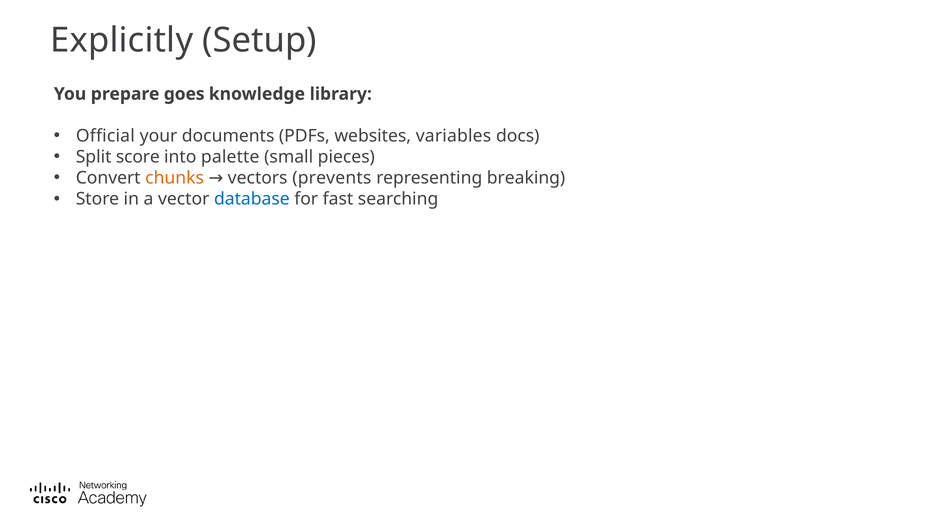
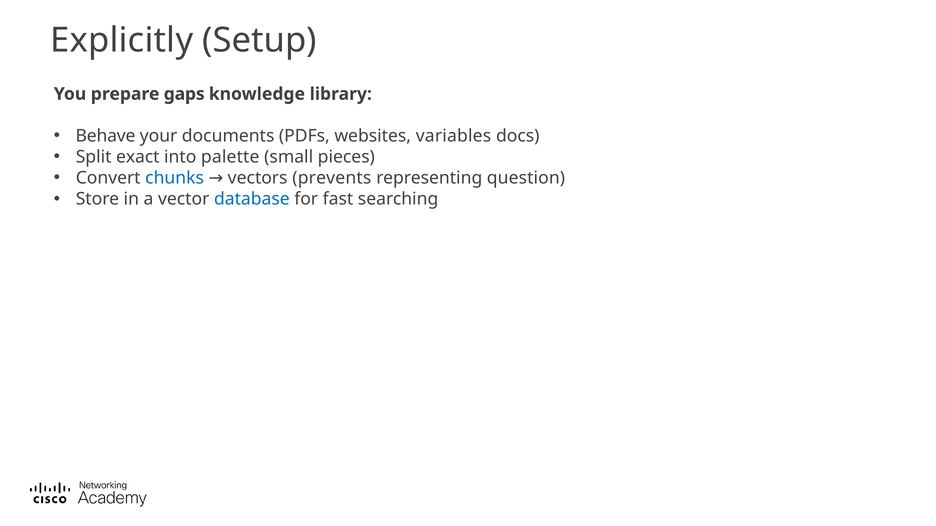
goes: goes -> gaps
Official: Official -> Behave
score: score -> exact
chunks colour: orange -> blue
breaking: breaking -> question
